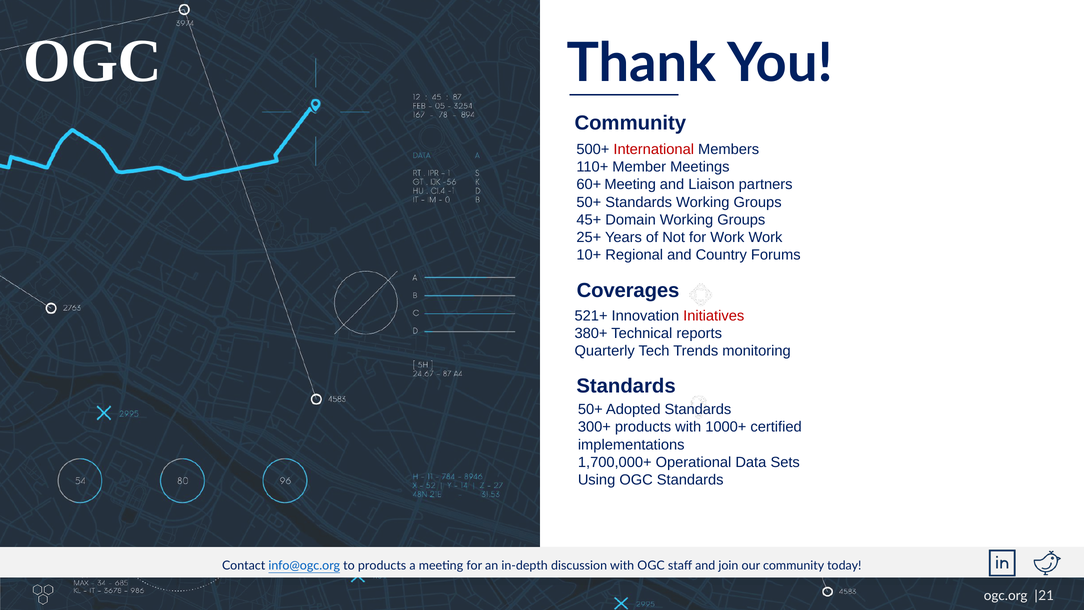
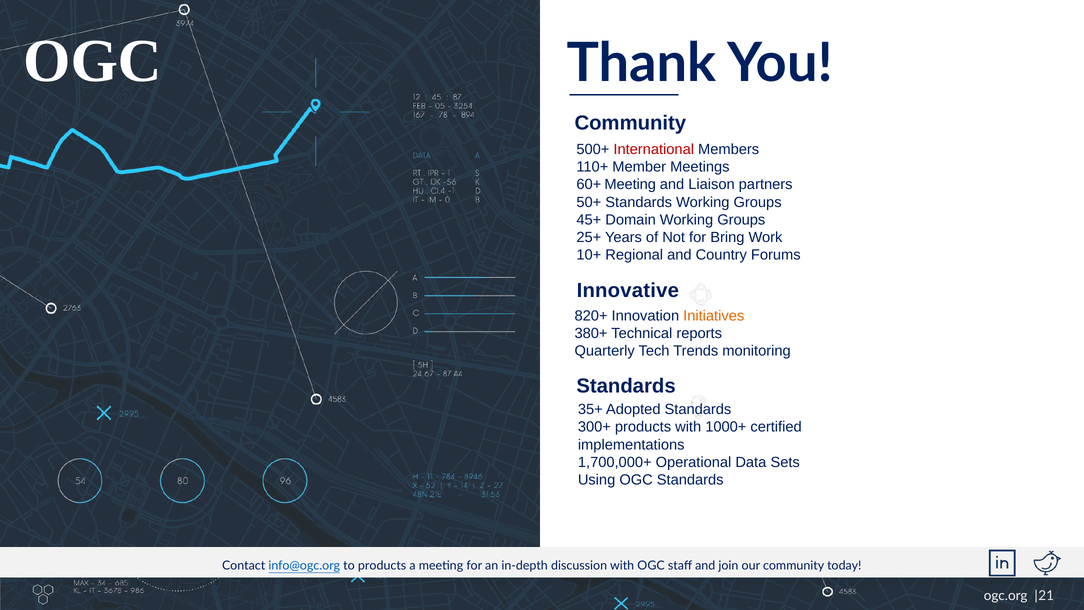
for Work: Work -> Bring
Coverages: Coverages -> Innovative
521+: 521+ -> 820+
Initiatives colour: red -> orange
50+ at (590, 409): 50+ -> 35+
